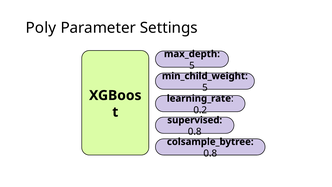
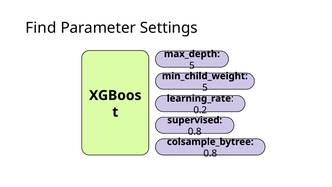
Poly: Poly -> Find
